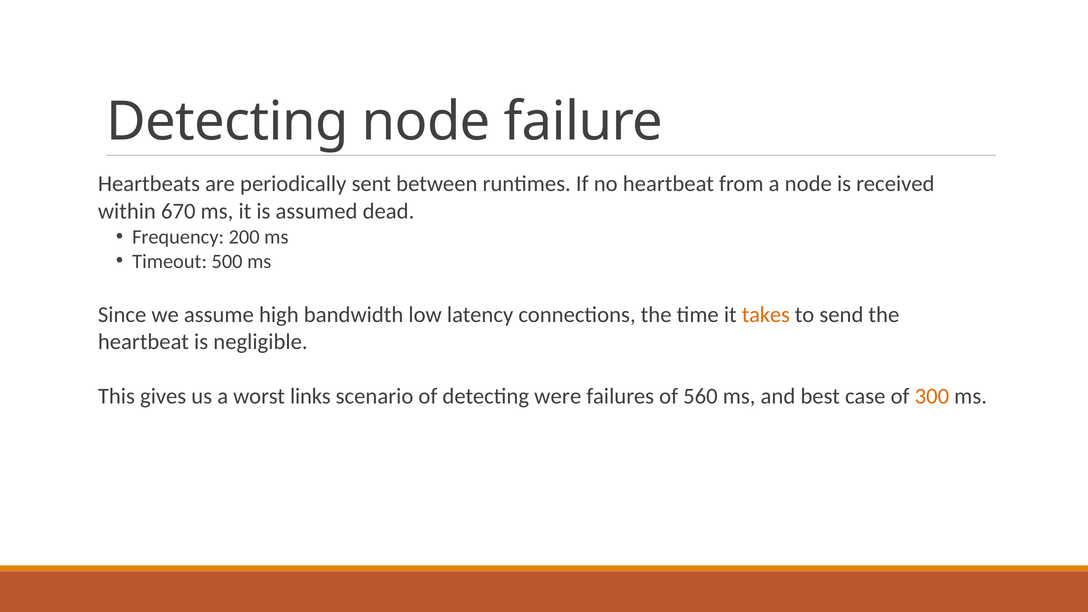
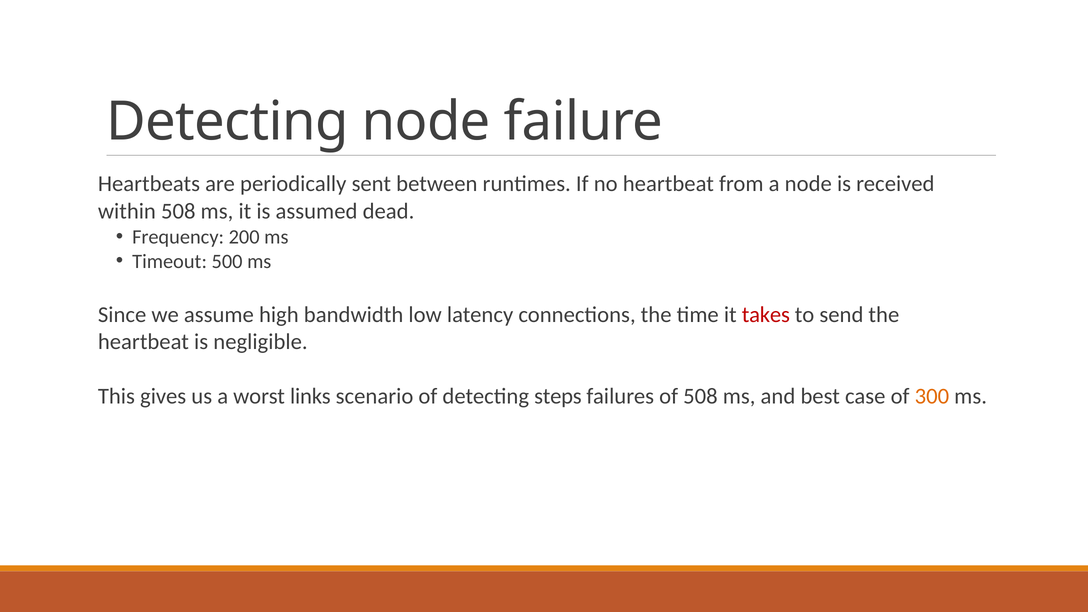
within 670: 670 -> 508
takes colour: orange -> red
were: were -> steps
of 560: 560 -> 508
